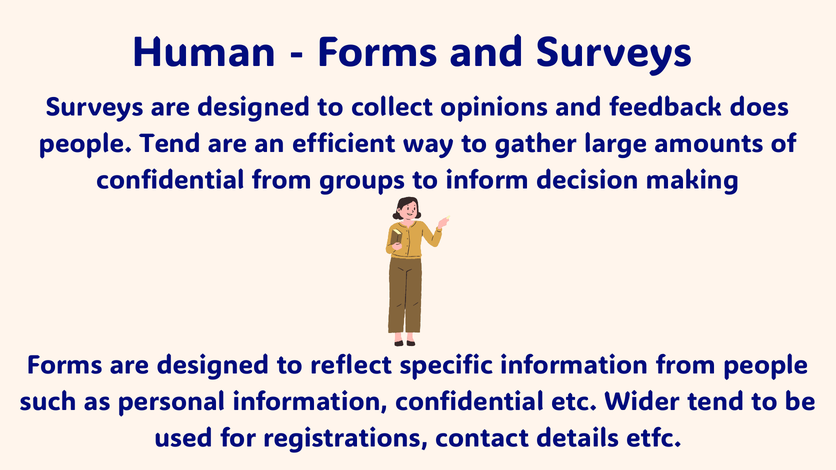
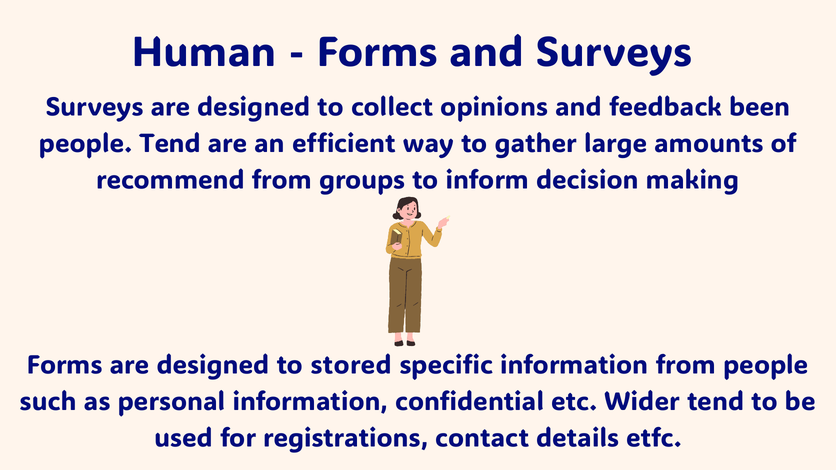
does: does -> been
confidential at (171, 180): confidential -> recommend
reflect: reflect -> stored
